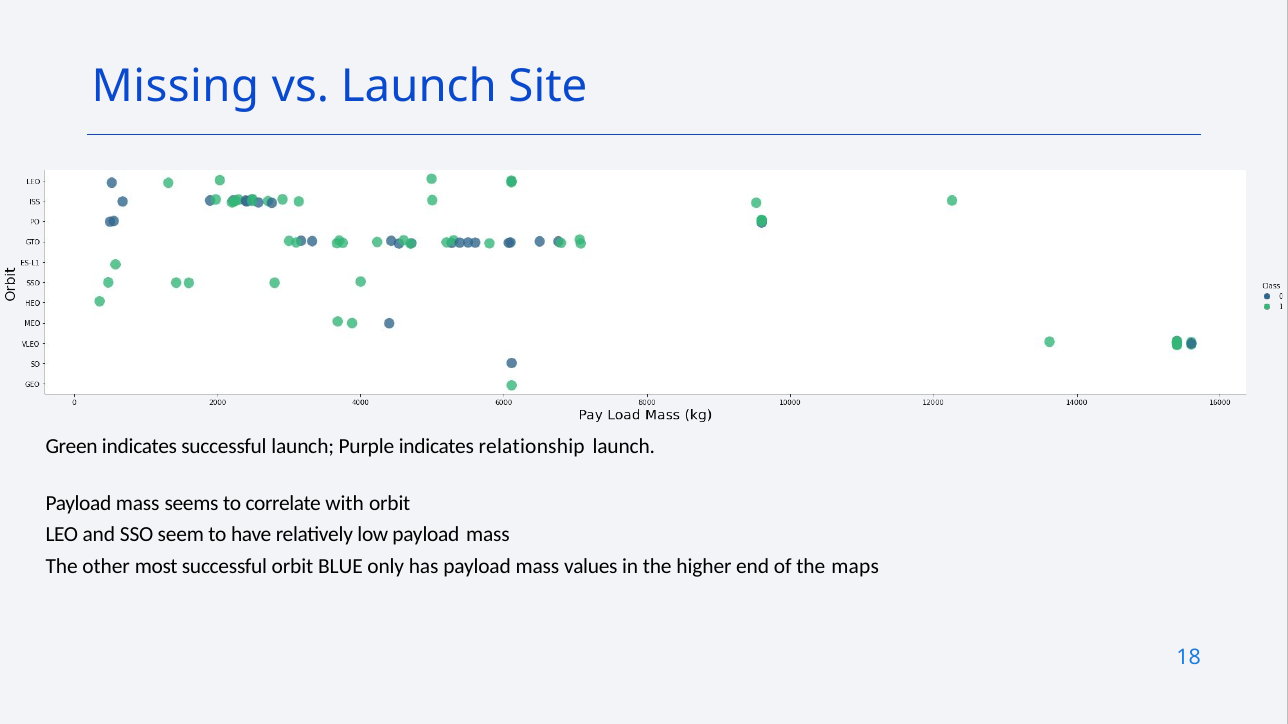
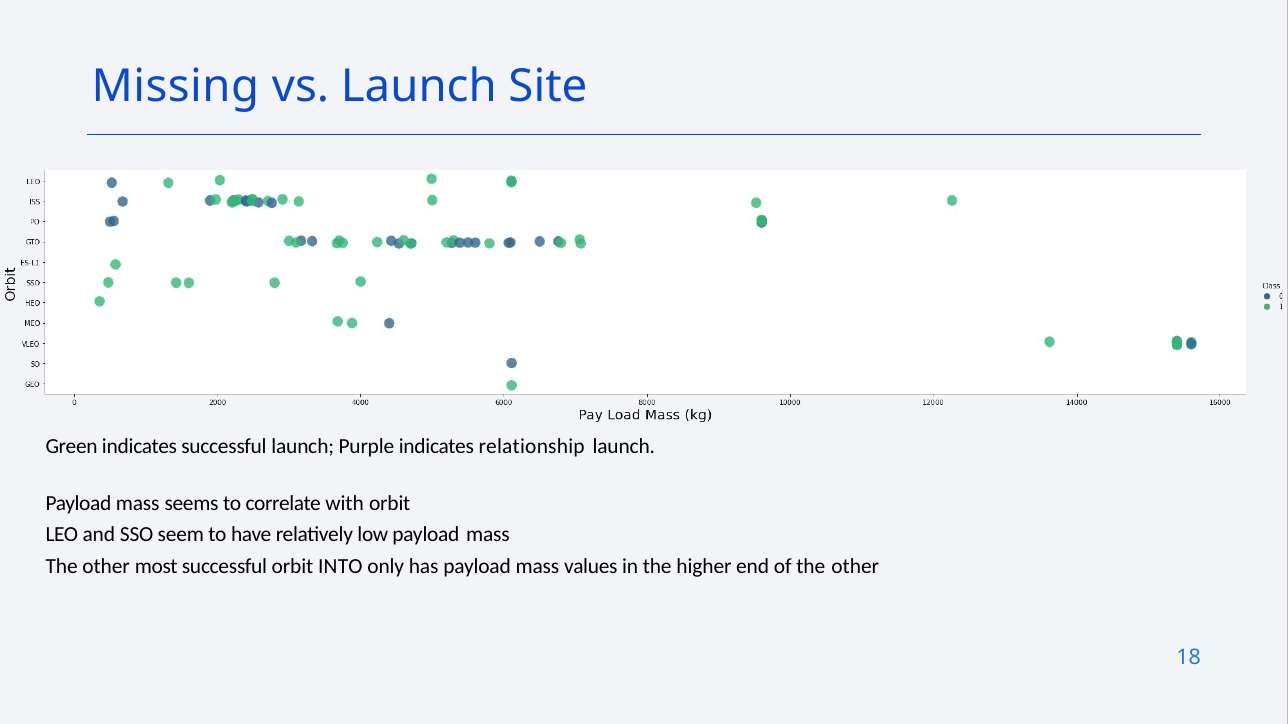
BLUE: BLUE -> INTO
of the maps: maps -> other
